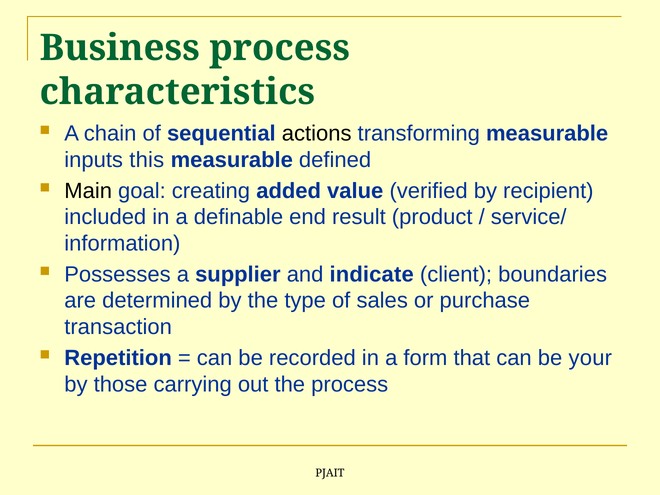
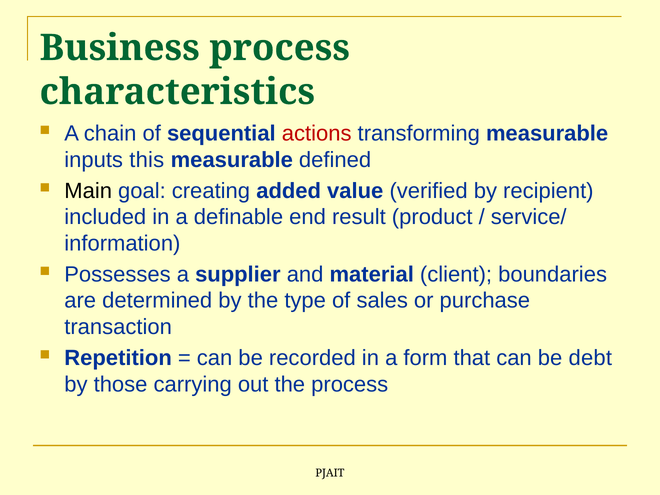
actions colour: black -> red
indicate: indicate -> material
your: your -> debt
